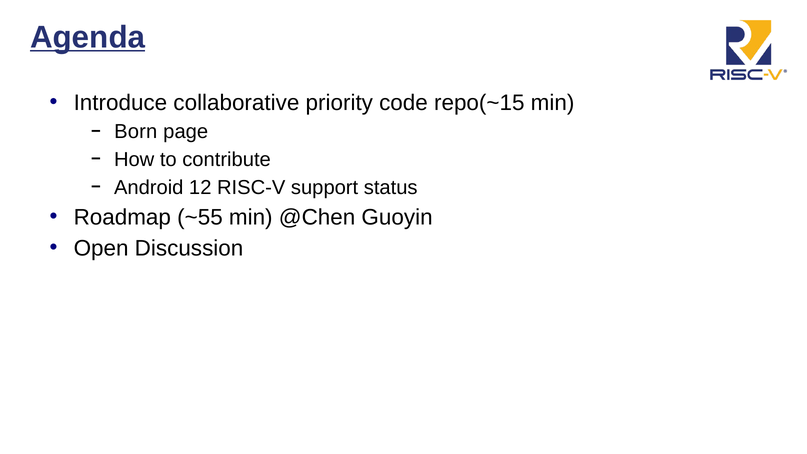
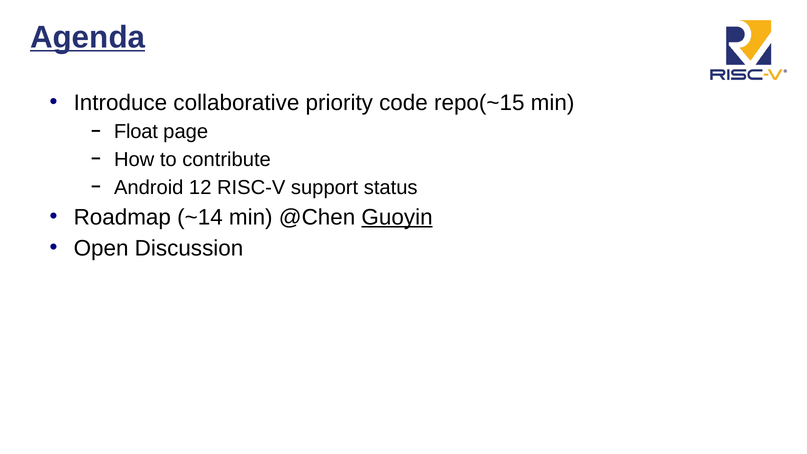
Born: Born -> Float
~55: ~55 -> ~14
Guoyin underline: none -> present
